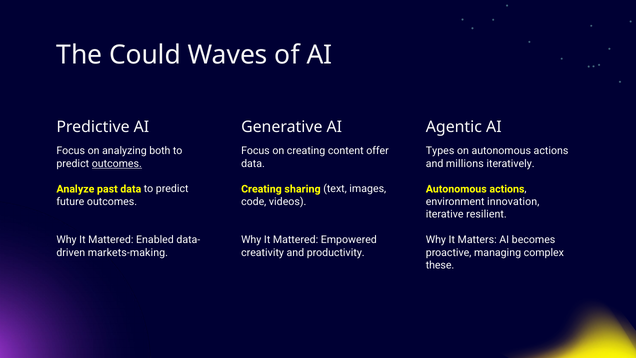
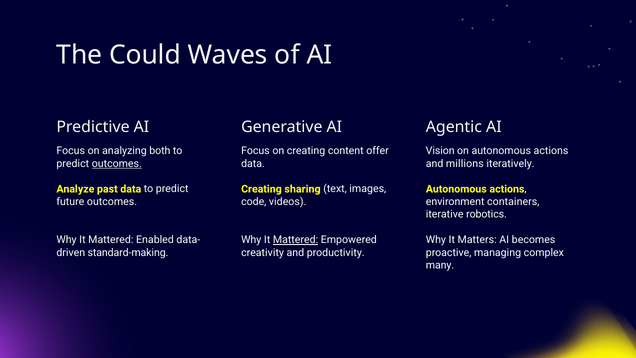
Types: Types -> Vision
innovation: innovation -> containers
resilient: resilient -> robotics
Mattered at (296, 240) underline: none -> present
markets-making: markets-making -> standard-making
these: these -> many
